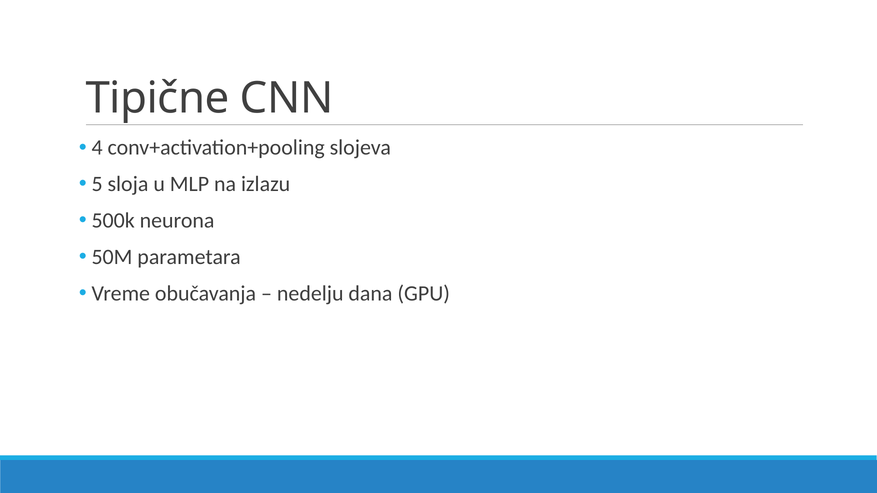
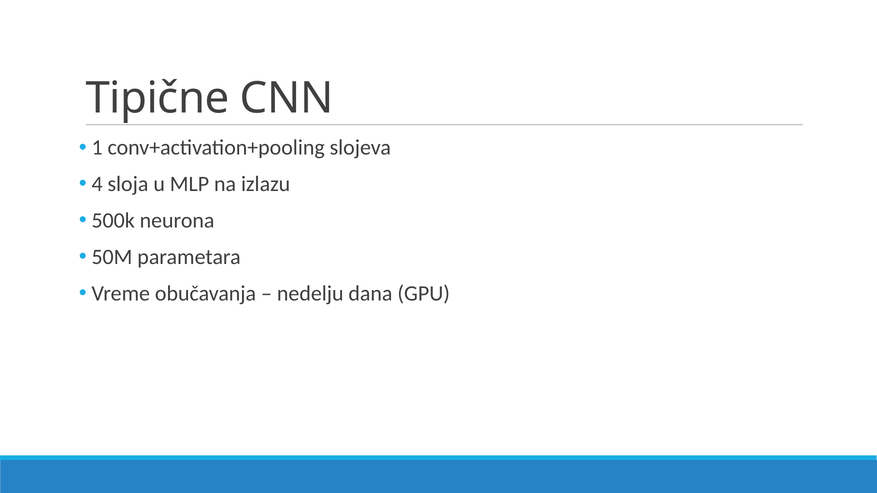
4: 4 -> 1
5: 5 -> 4
